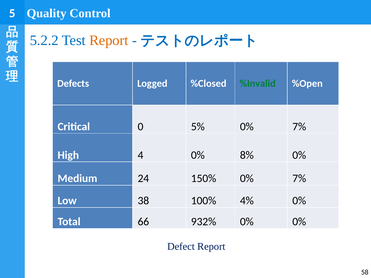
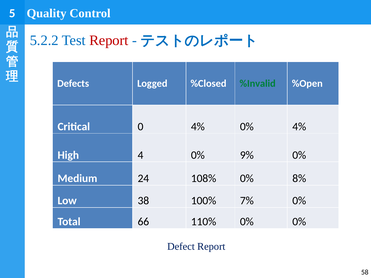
Report at (109, 40) colour: orange -> red
0 5%: 5% -> 4%
7% at (299, 127): 7% -> 4%
8%: 8% -> 9%
150%: 150% -> 108%
7% at (299, 179): 7% -> 8%
4%: 4% -> 7%
932%: 932% -> 110%
